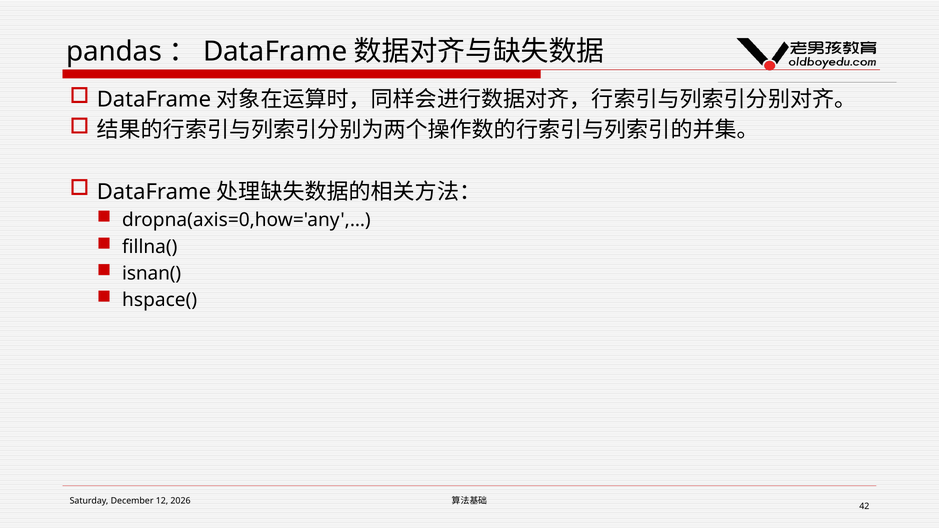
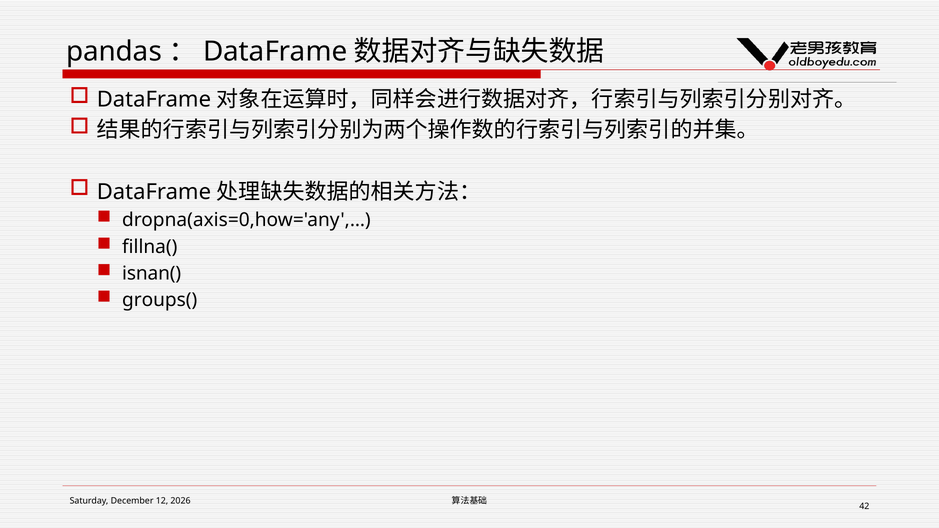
hspace(: hspace( -> groups(
